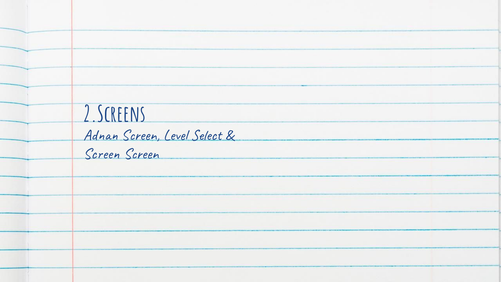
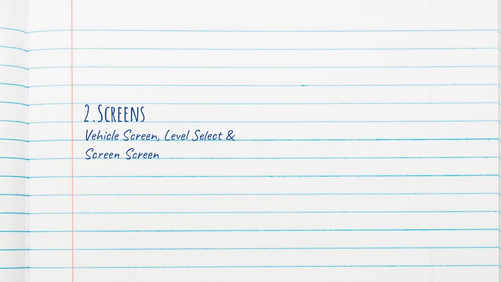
Adnan: Adnan -> Vehicle
